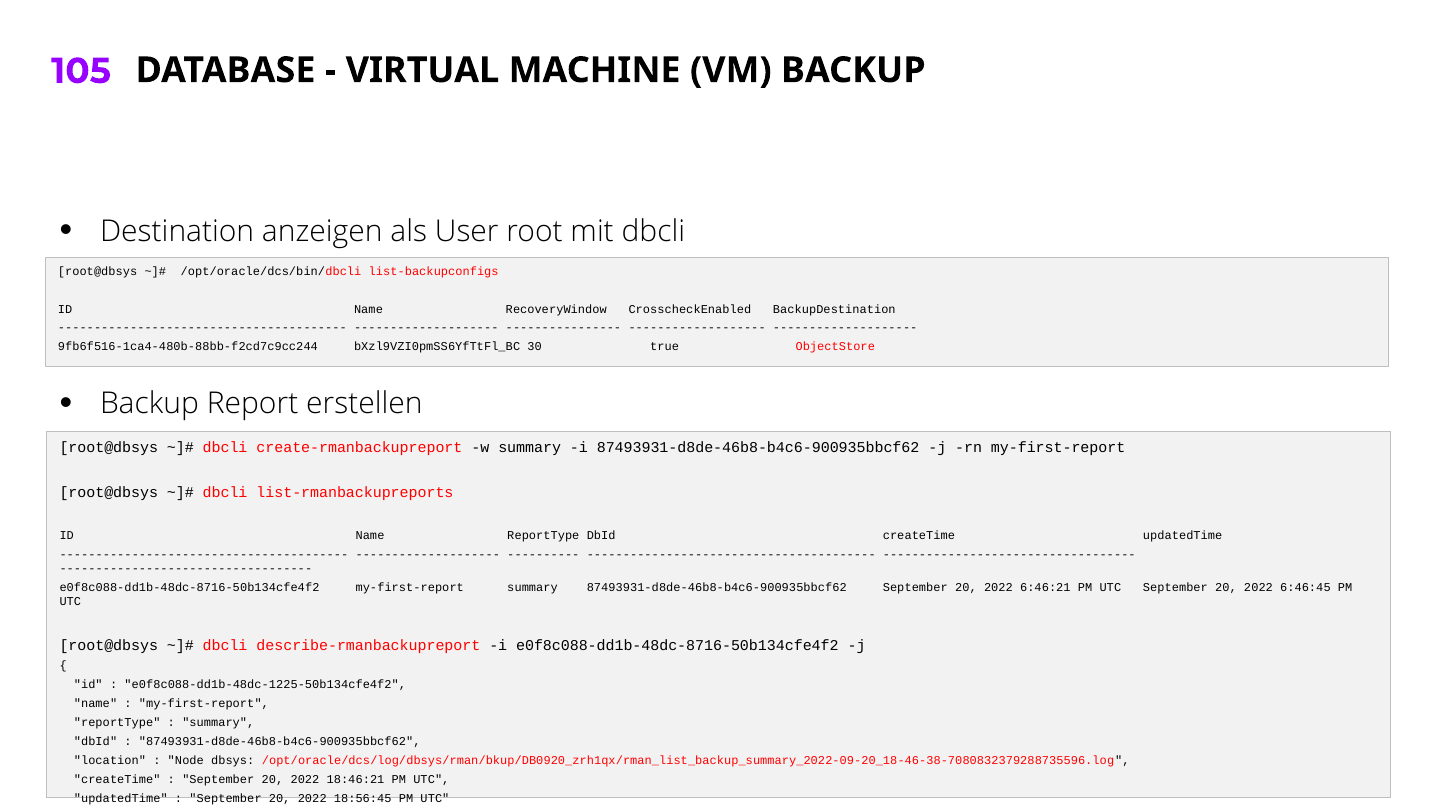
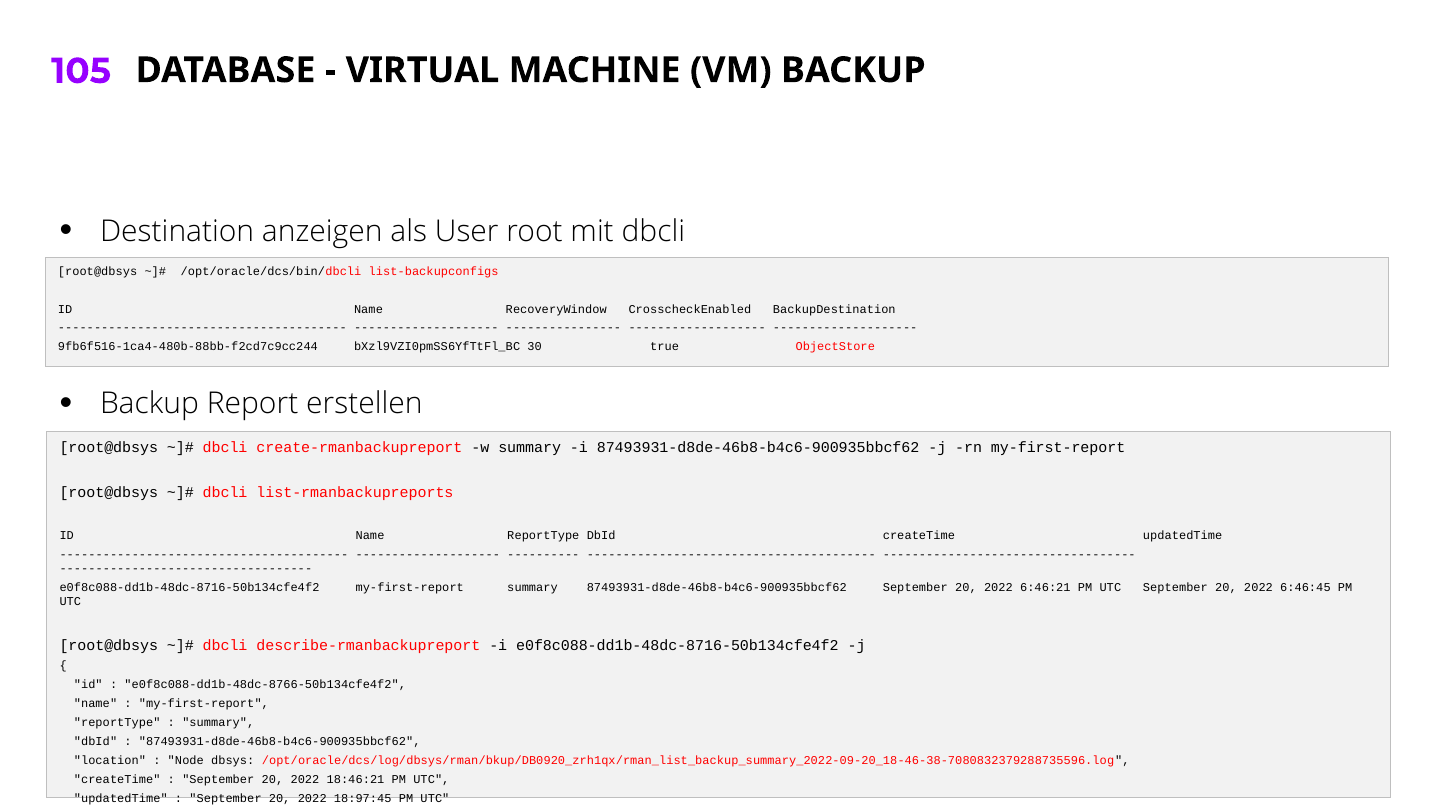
e0f8c088-dd1b-48dc-1225-50b134cfe4f2: e0f8c088-dd1b-48dc-1225-50b134cfe4f2 -> e0f8c088-dd1b-48dc-8766-50b134cfe4f2
18:56:45: 18:56:45 -> 18:97:45
